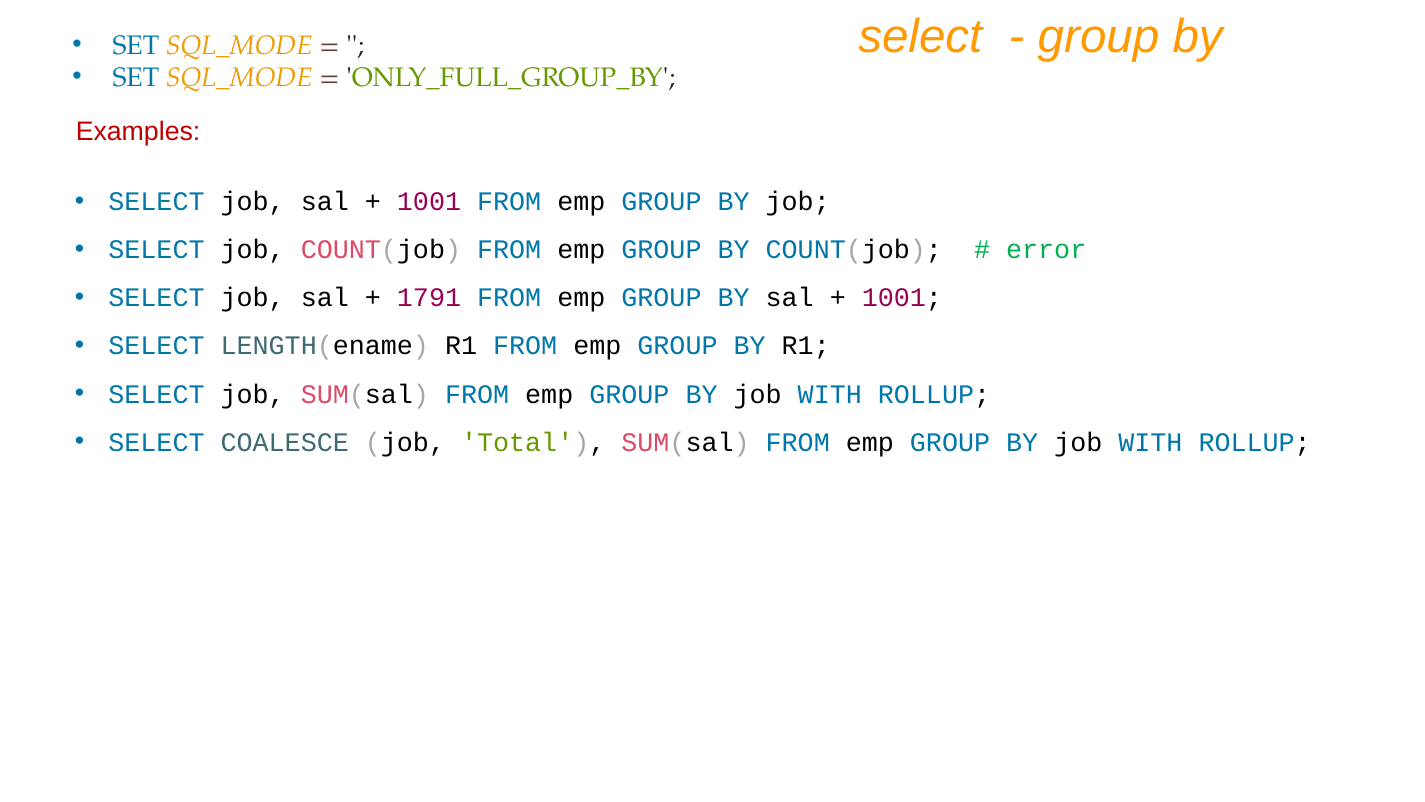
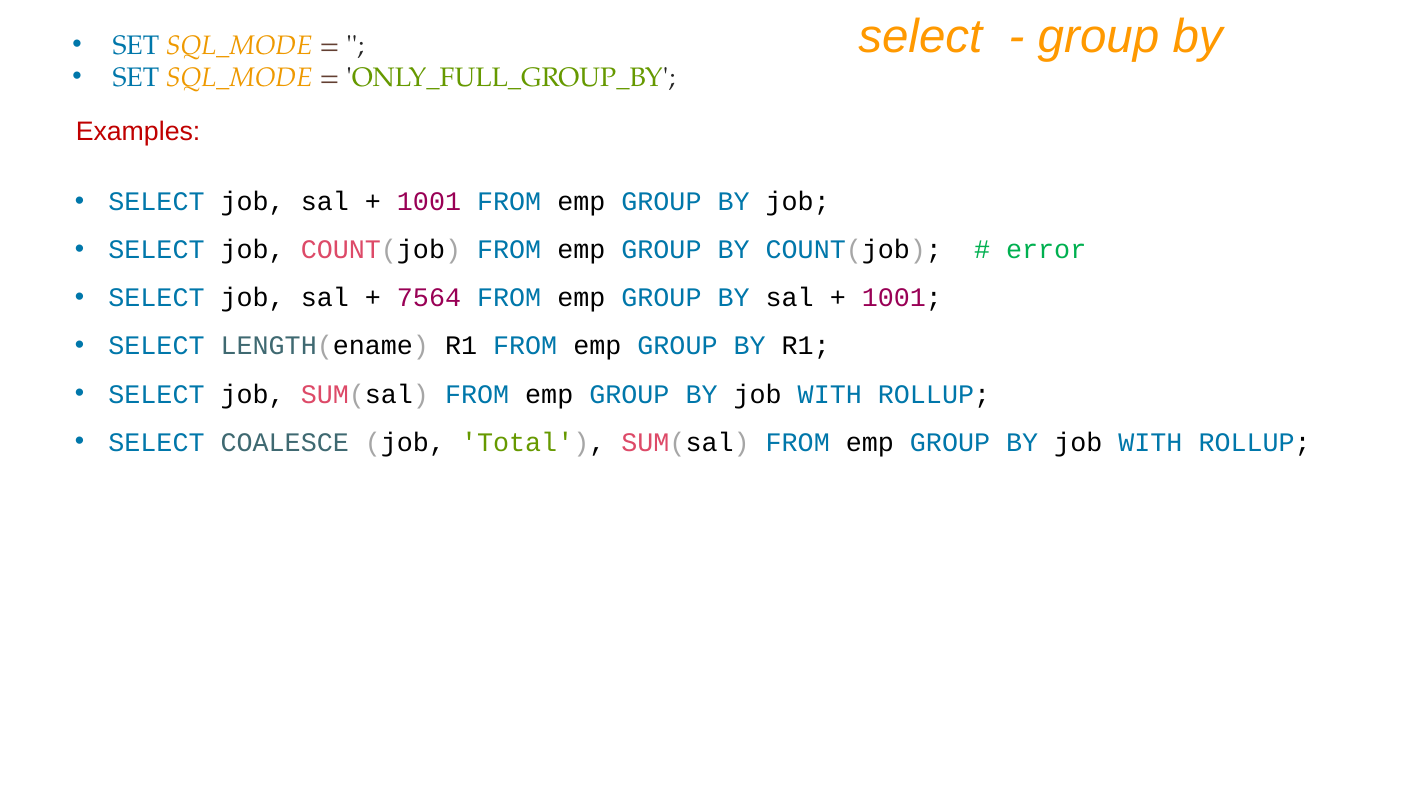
1791: 1791 -> 7564
